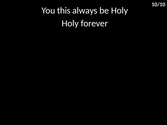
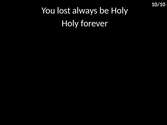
this: this -> lost
